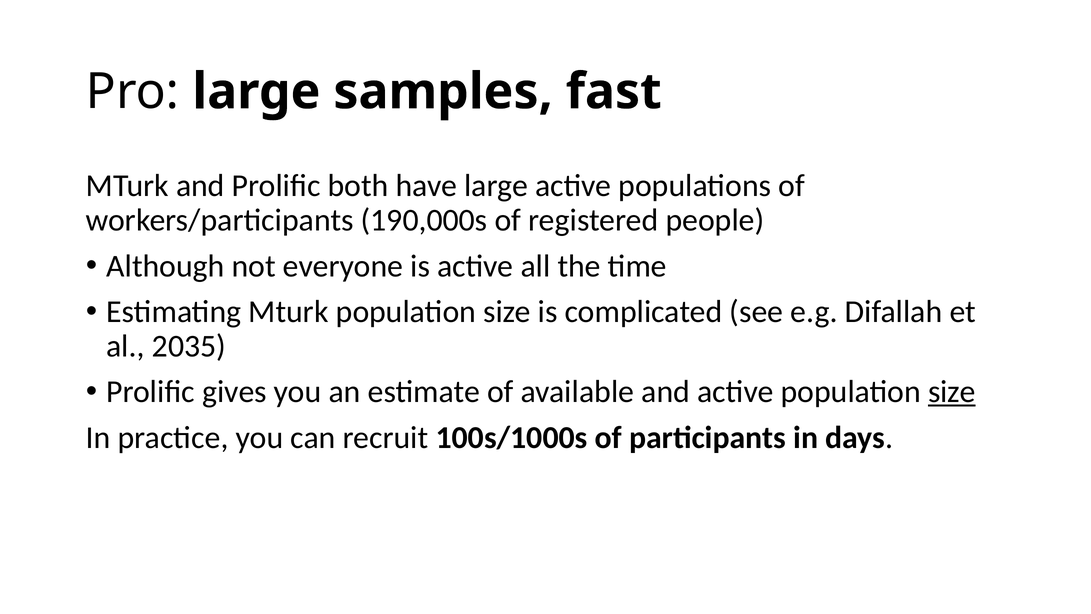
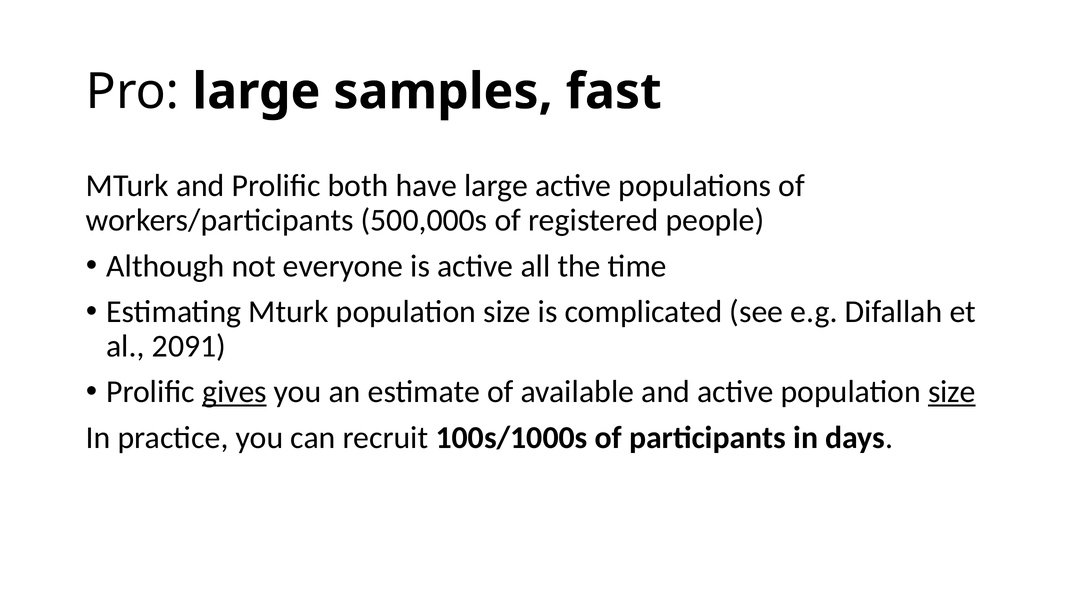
190,000s: 190,000s -> 500,000s
2035: 2035 -> 2091
gives underline: none -> present
